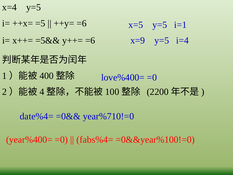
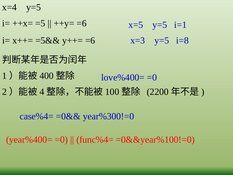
x=9: x=9 -> x=3
i=4: i=4 -> i=8
date%4=: date%4= -> case%4=
year%710!=0: year%710!=0 -> year%300!=0
fabs%4=: fabs%4= -> func%4=
